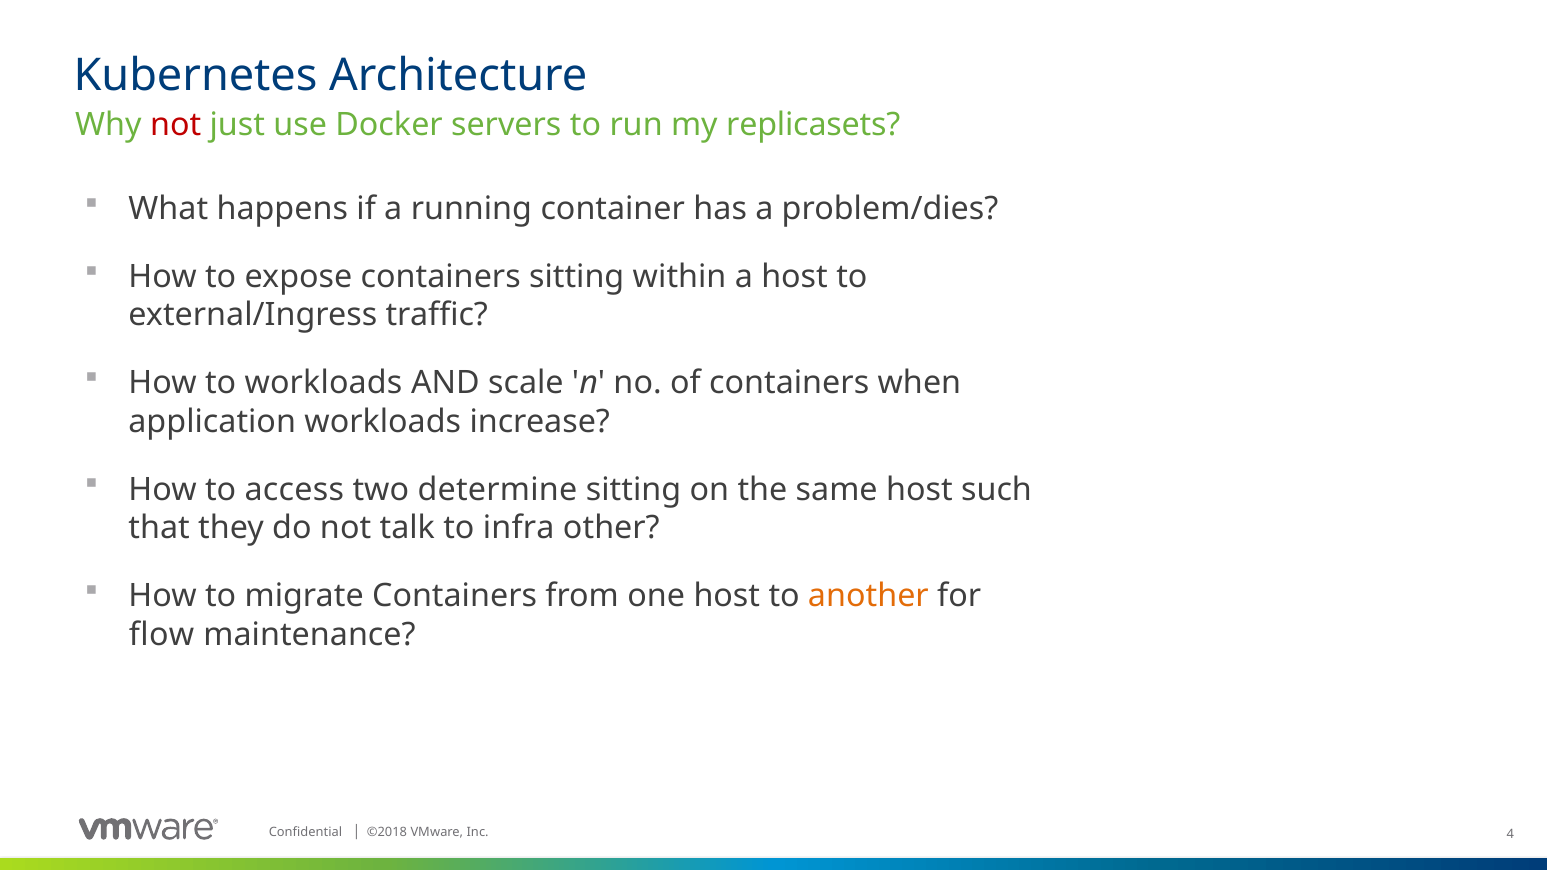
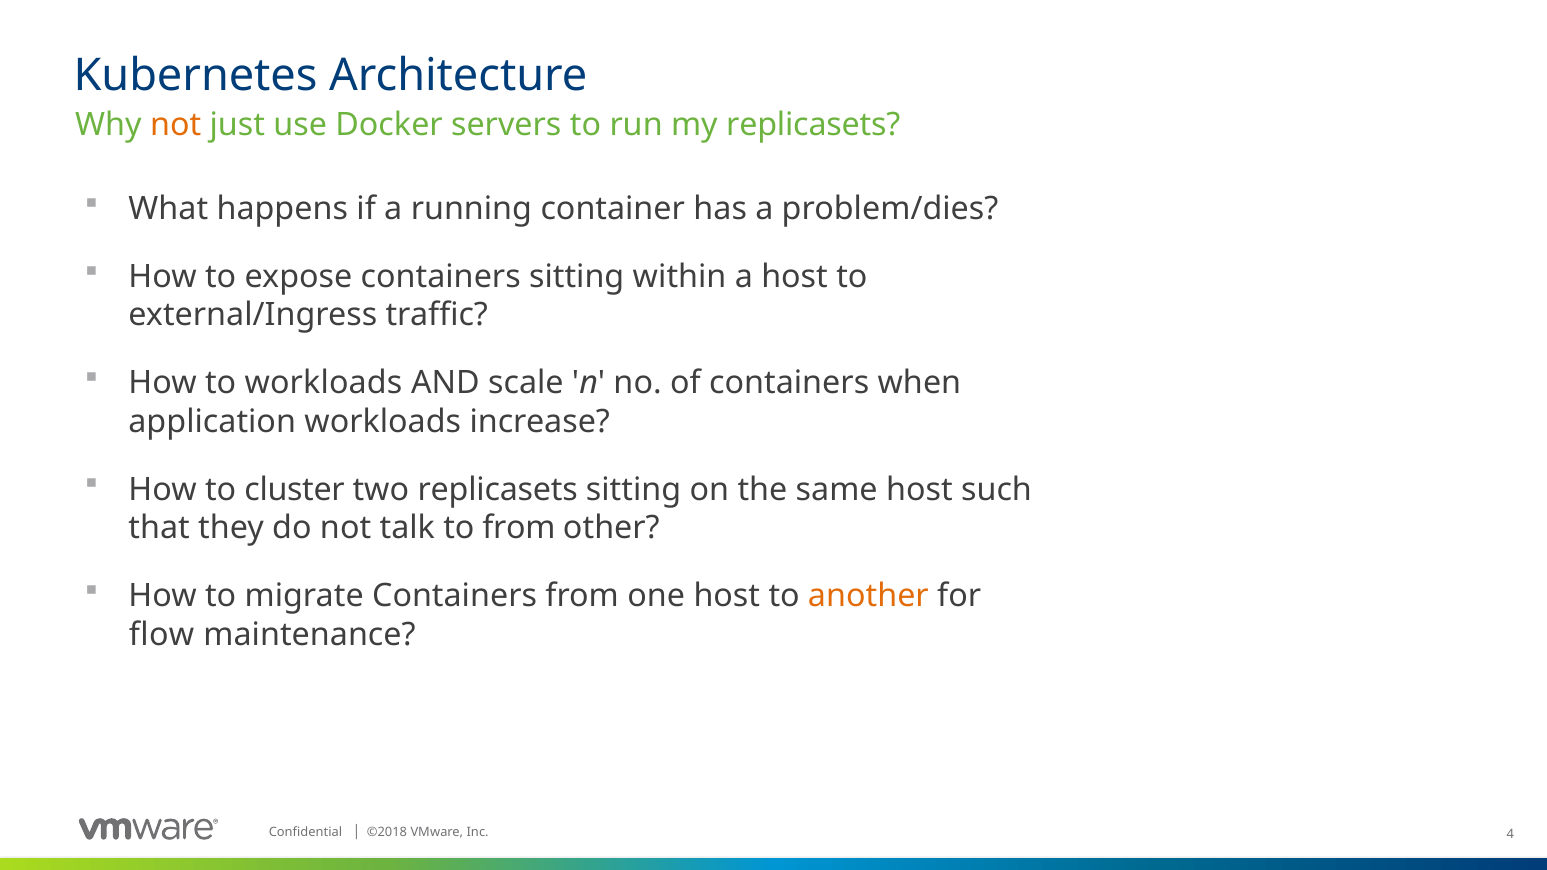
not at (176, 125) colour: red -> orange
access: access -> cluster
two determine: determine -> replicasets
to infra: infra -> from
